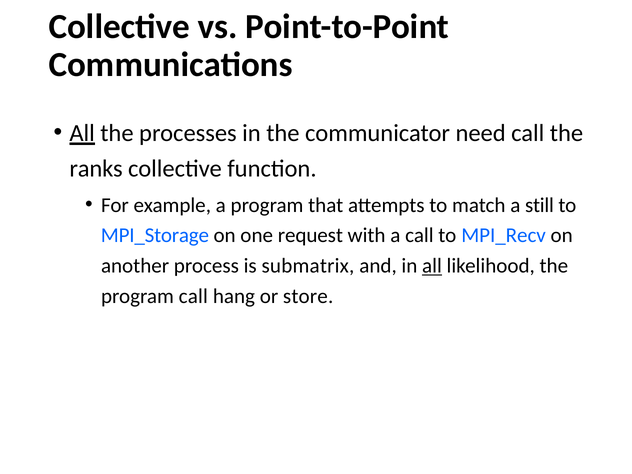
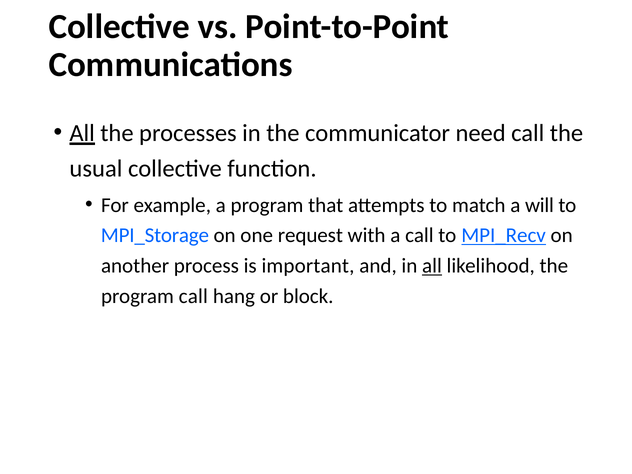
ranks: ranks -> usual
still: still -> will
MPI_Recv underline: none -> present
submatrix: submatrix -> important
store: store -> block
